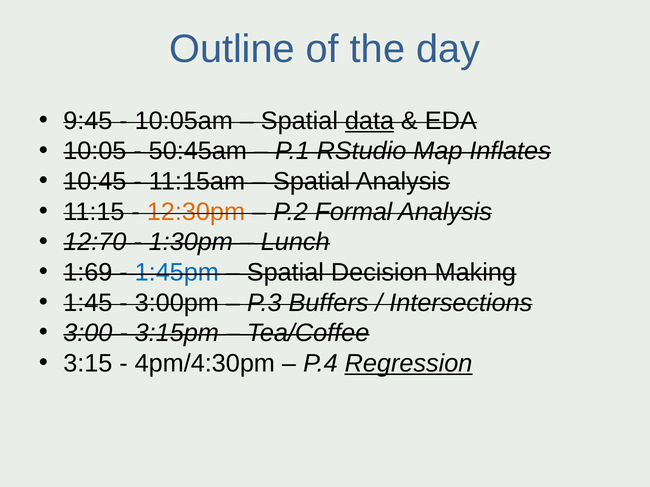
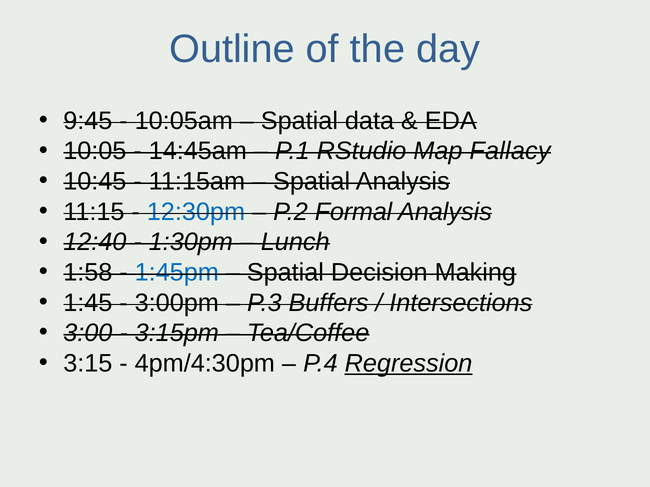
data underline: present -> none
50:45am: 50:45am -> 14:45am
Inflates: Inflates -> Fallacy
12:30pm colour: orange -> blue
12:70: 12:70 -> 12:40
1:69: 1:69 -> 1:58
